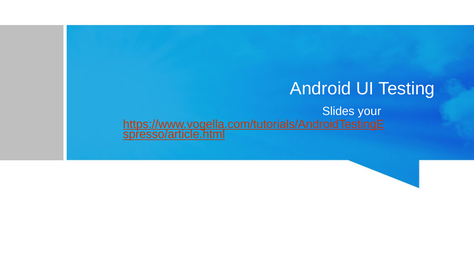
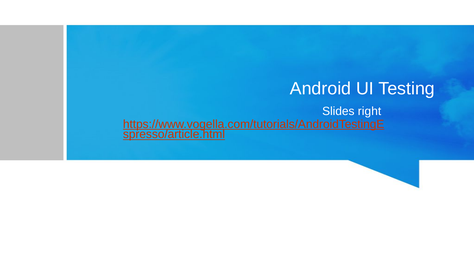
your: your -> right
